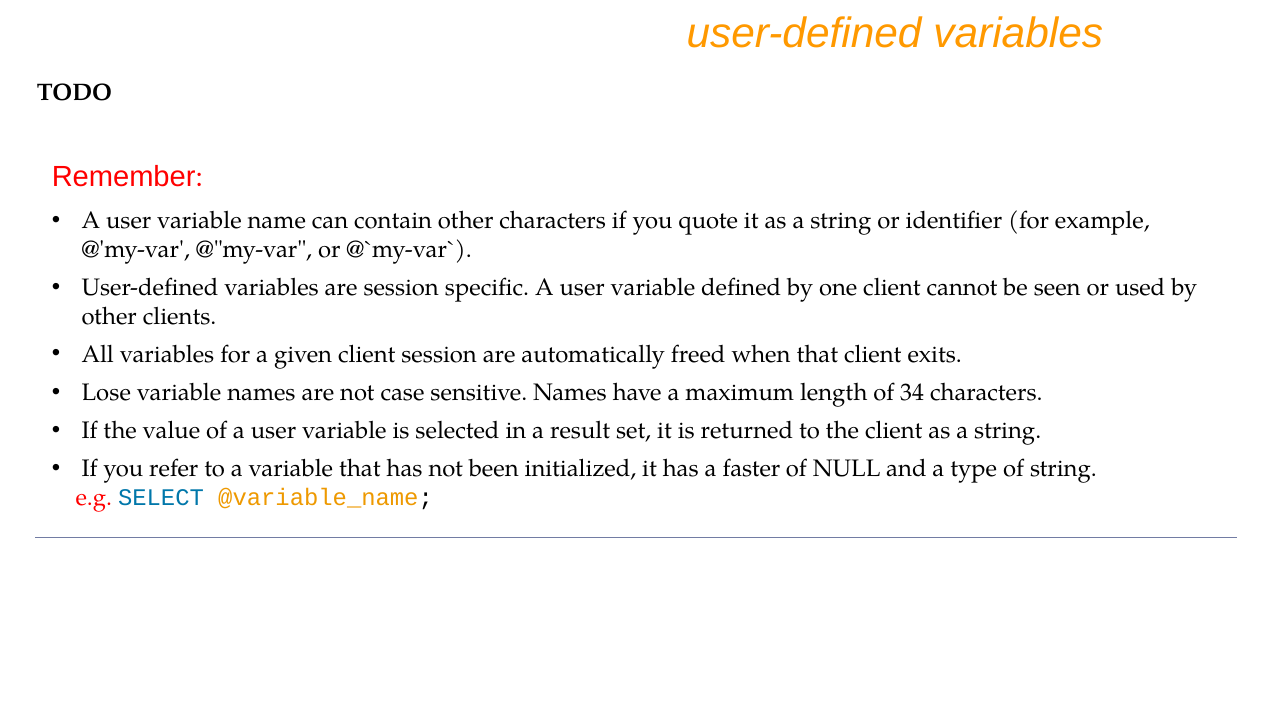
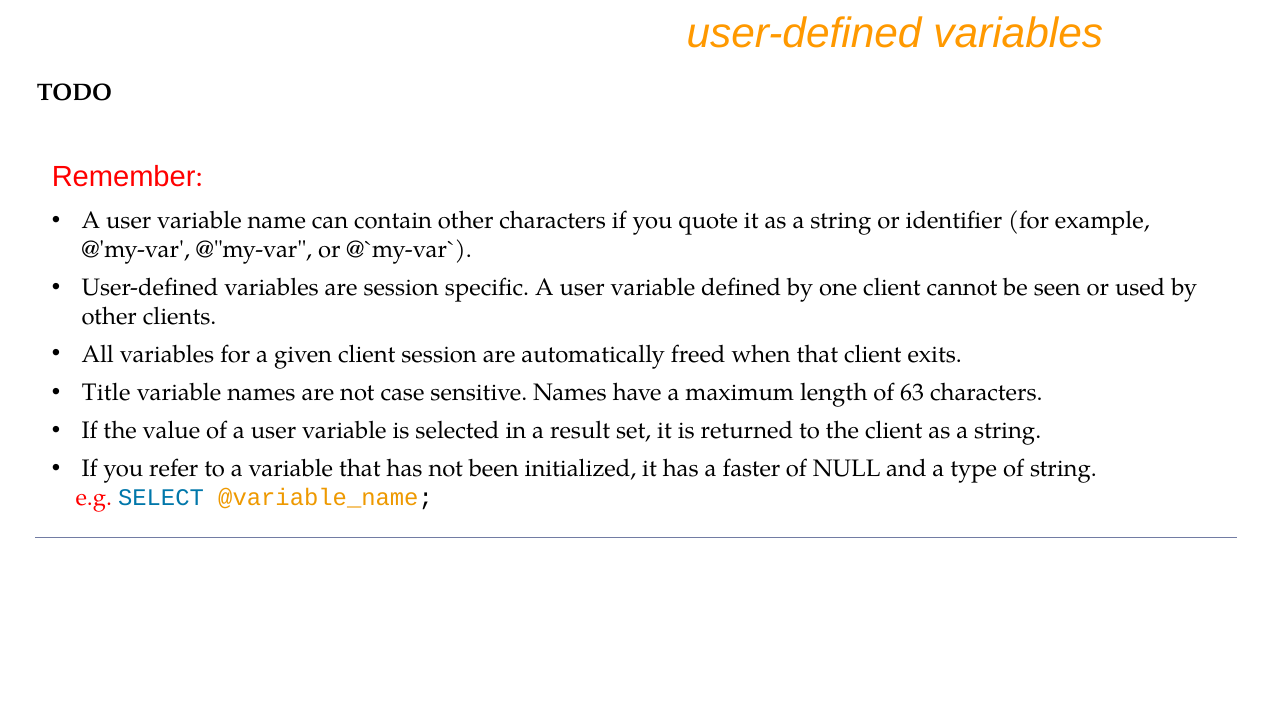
Lose: Lose -> Title
34: 34 -> 63
